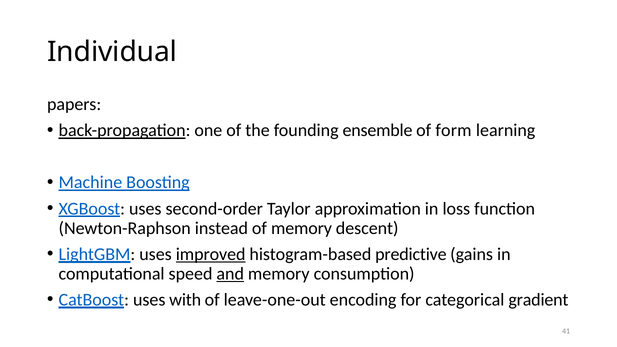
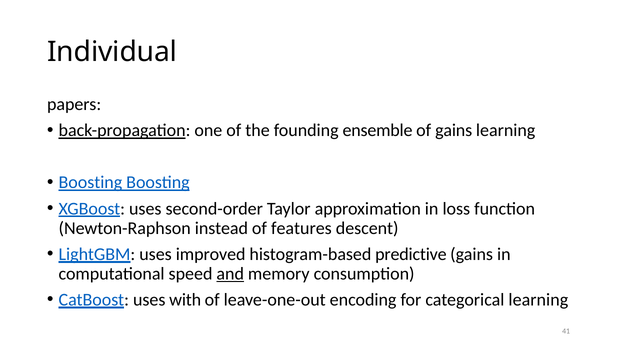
of form: form -> gains
Machine at (90, 182): Machine -> Boosting
of memory: memory -> features
improved underline: present -> none
categorical gradient: gradient -> learning
